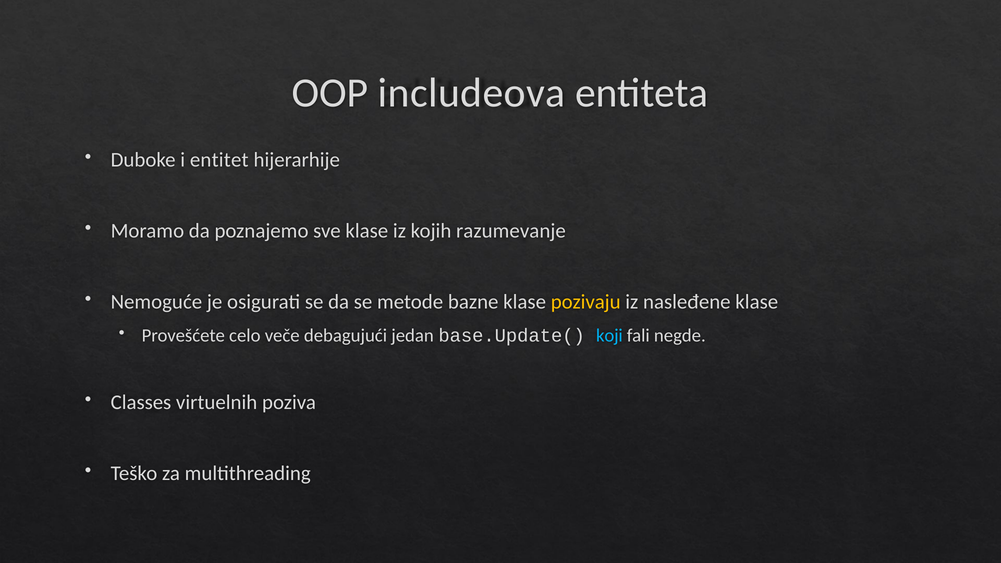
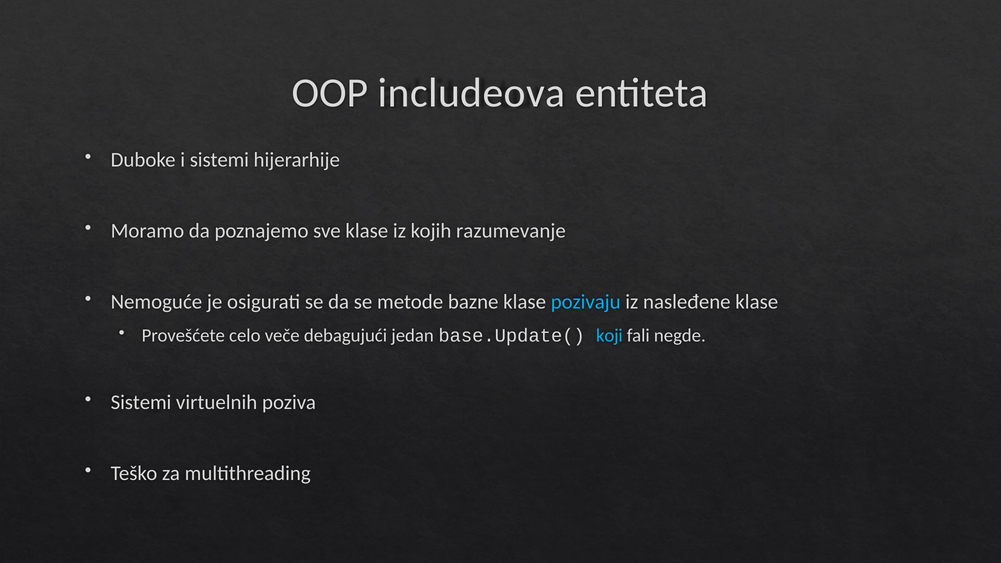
i entitet: entitet -> sistemi
pozivaju colour: yellow -> light blue
Classes at (141, 402): Classes -> Sistemi
